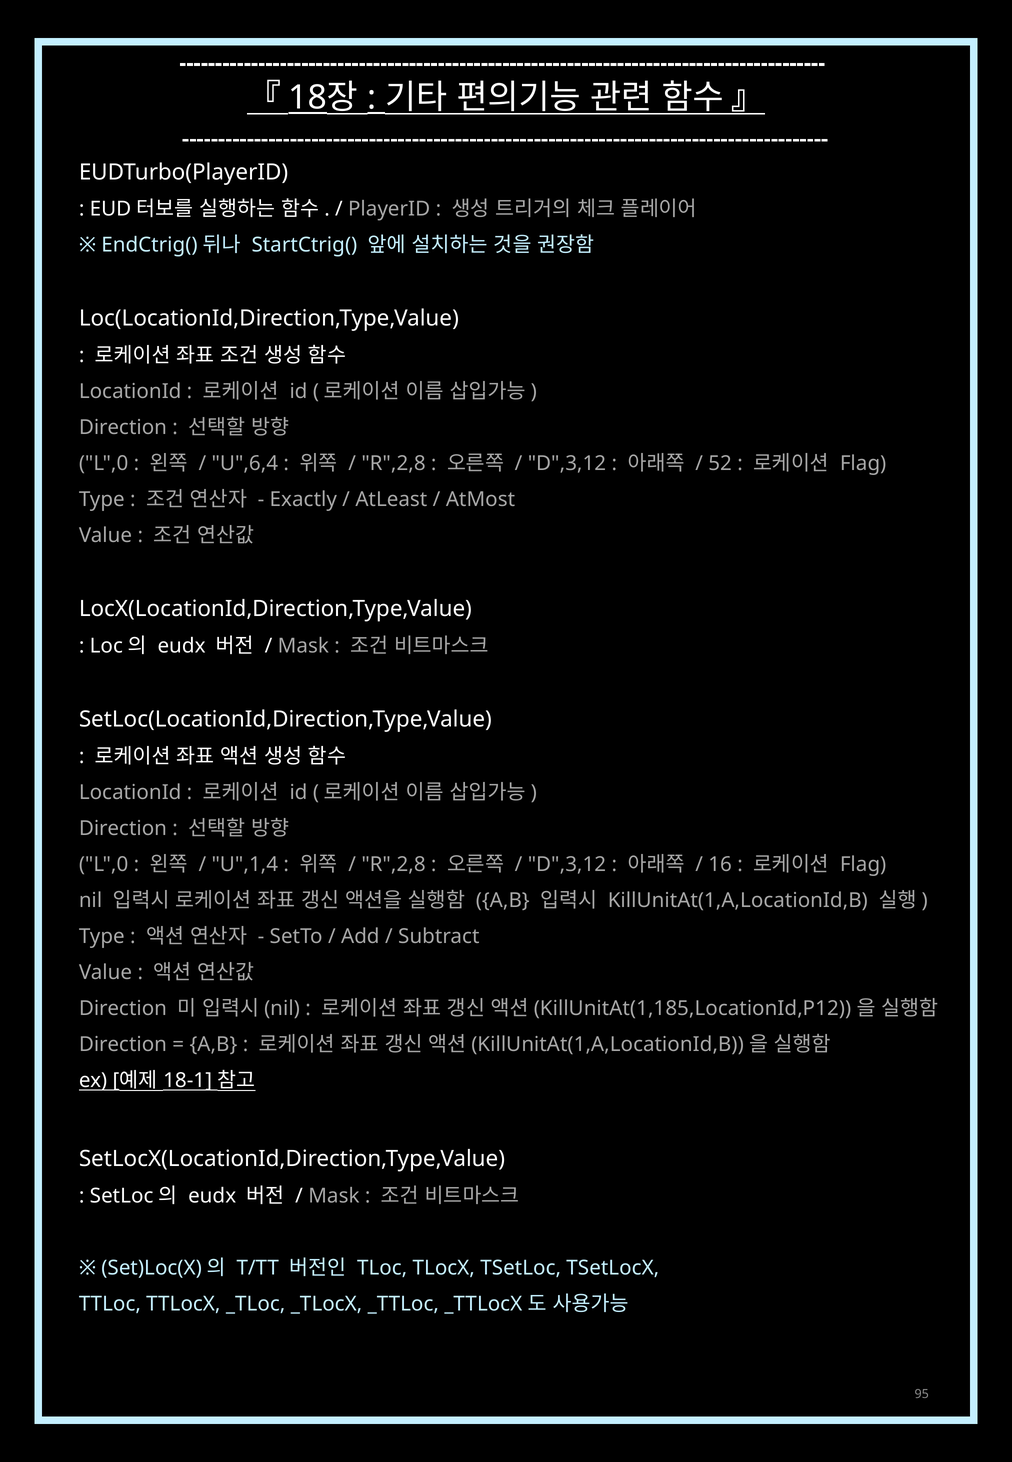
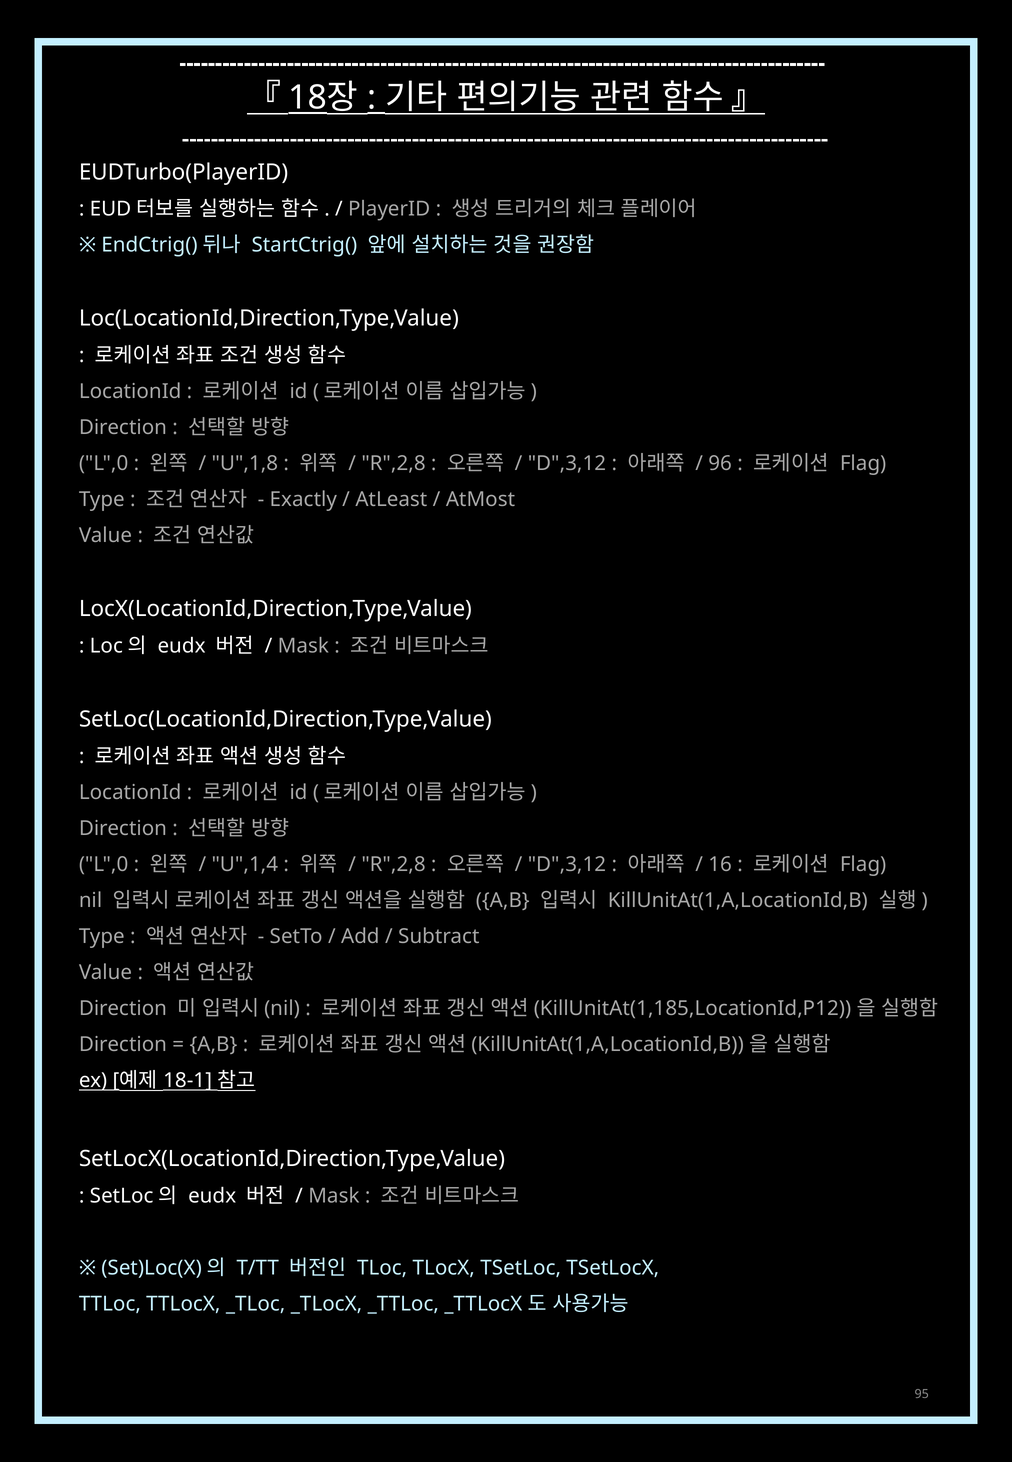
U",6,4: U",6,4 -> U",1,8
52: 52 -> 96
